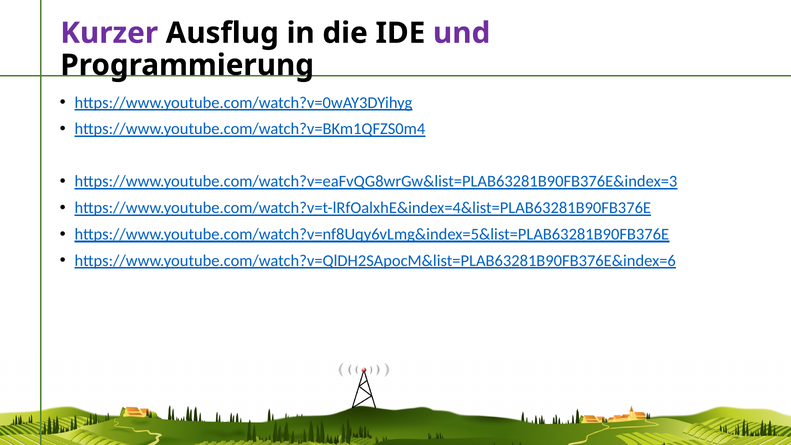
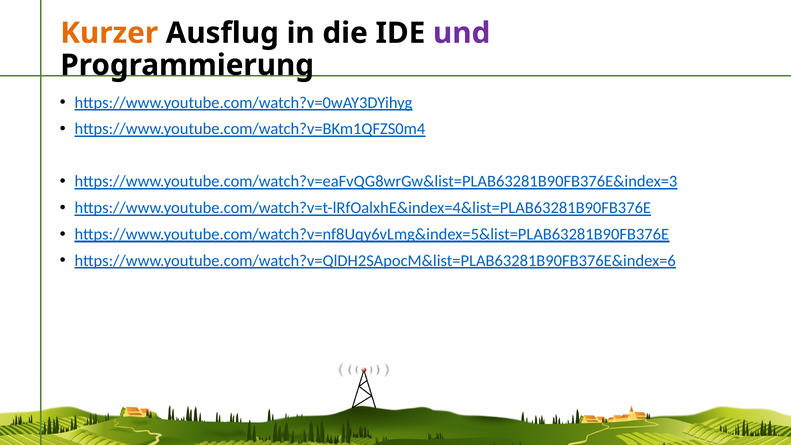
Kurzer colour: purple -> orange
